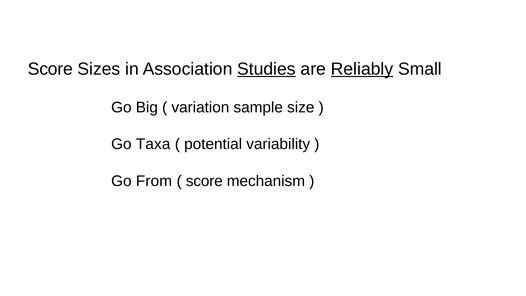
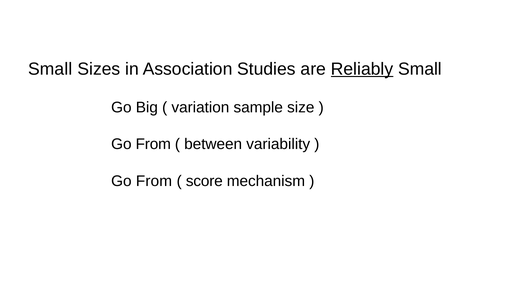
Score at (50, 69): Score -> Small
Studies underline: present -> none
Taxa at (153, 144): Taxa -> From
potential: potential -> between
